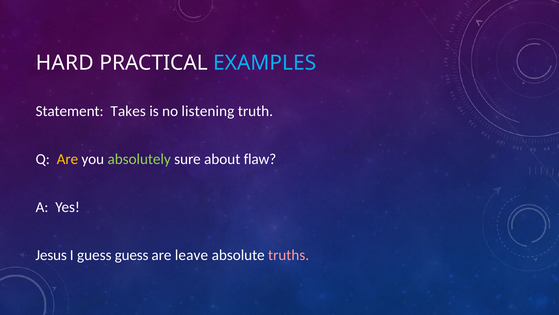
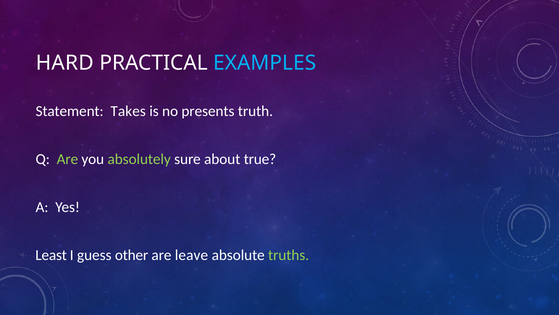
listening: listening -> presents
Are at (67, 159) colour: yellow -> light green
flaw: flaw -> true
Jesus: Jesus -> Least
guess guess: guess -> other
truths colour: pink -> light green
